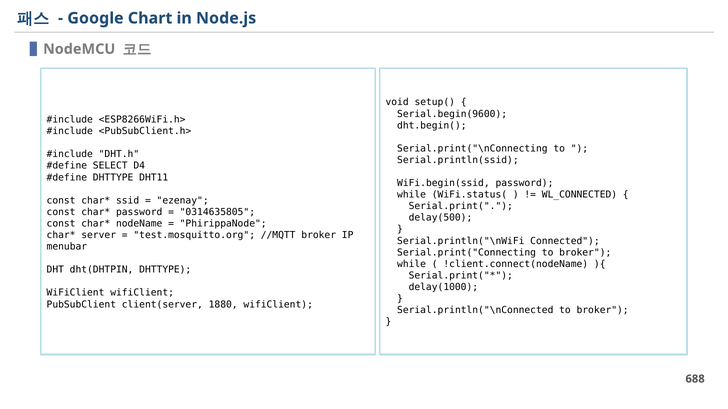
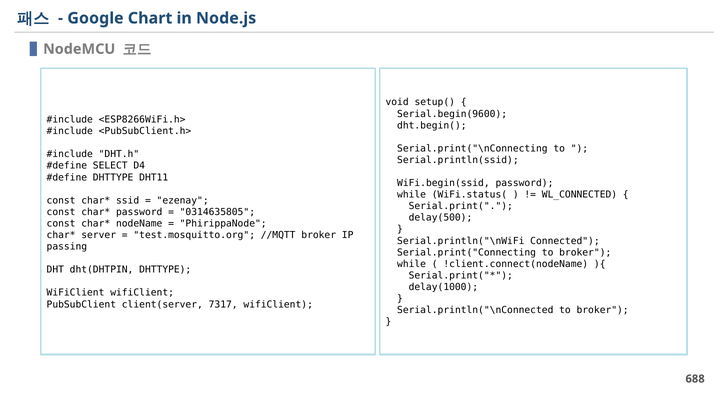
menubar: menubar -> passing
1880: 1880 -> 7317
